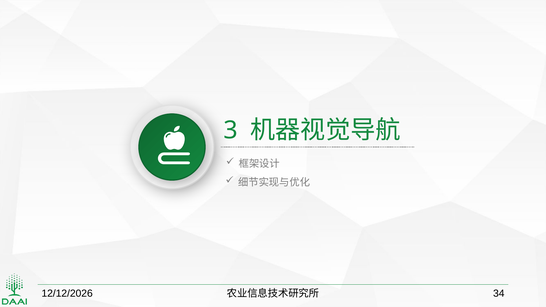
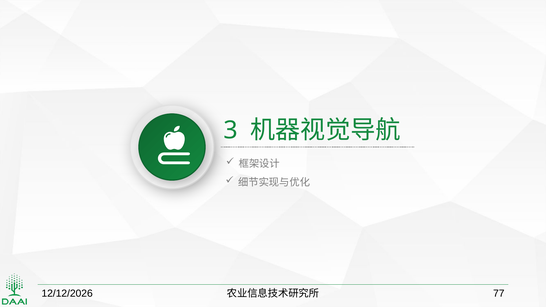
34: 34 -> 77
